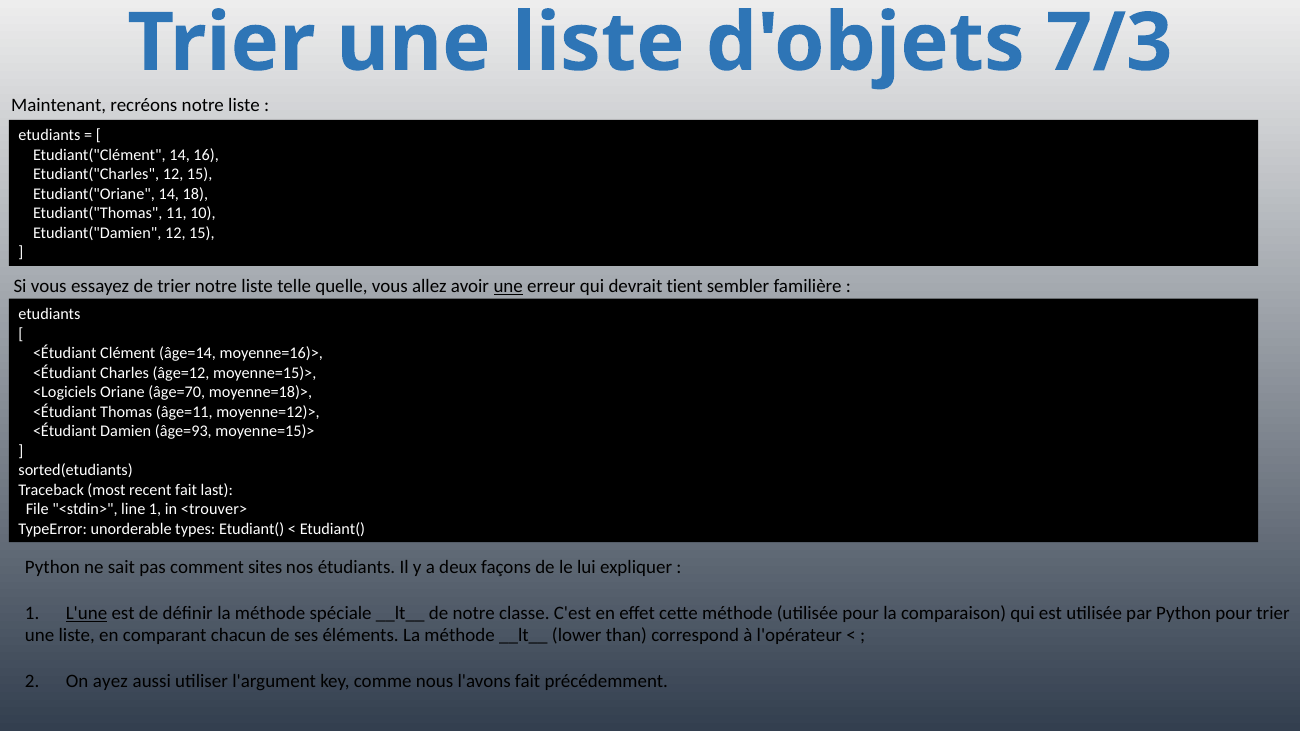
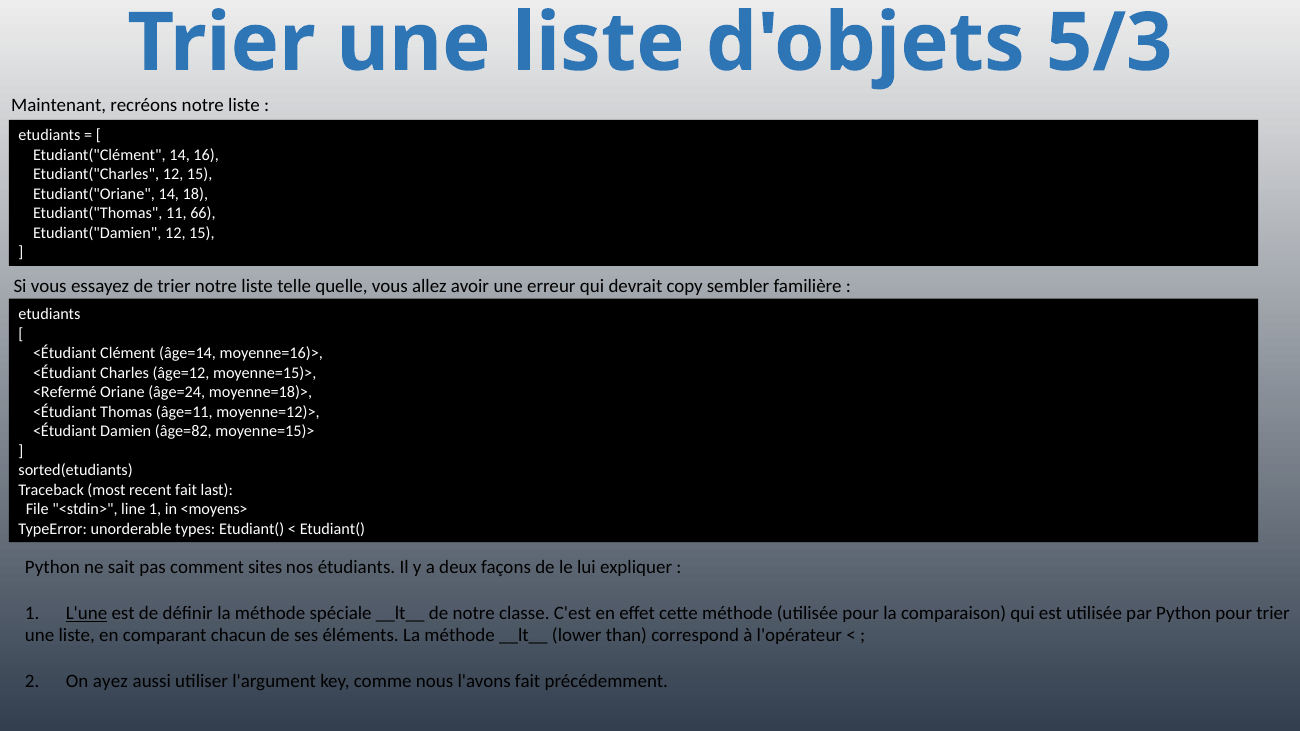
7/3: 7/3 -> 5/3
10: 10 -> 66
une at (508, 287) underline: present -> none
tient: tient -> copy
<Logiciels: <Logiciels -> <Refermé
âge=70: âge=70 -> âge=24
âge=93: âge=93 -> âge=82
<trouver>: <trouver> -> <moyens>
